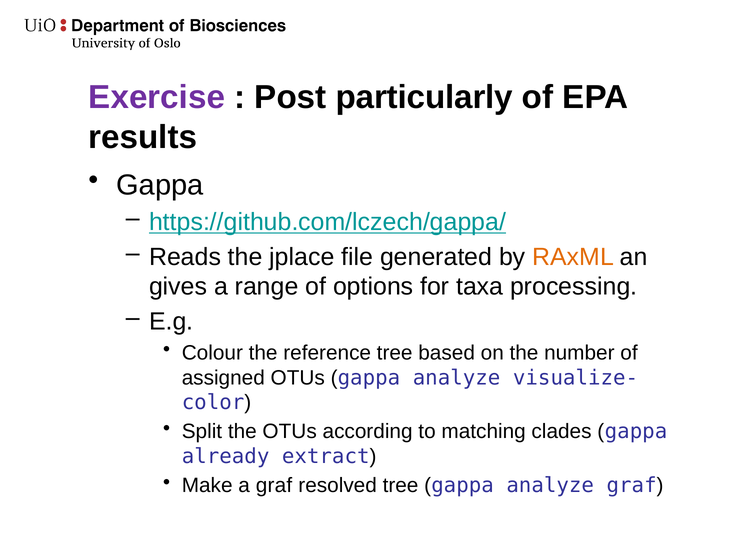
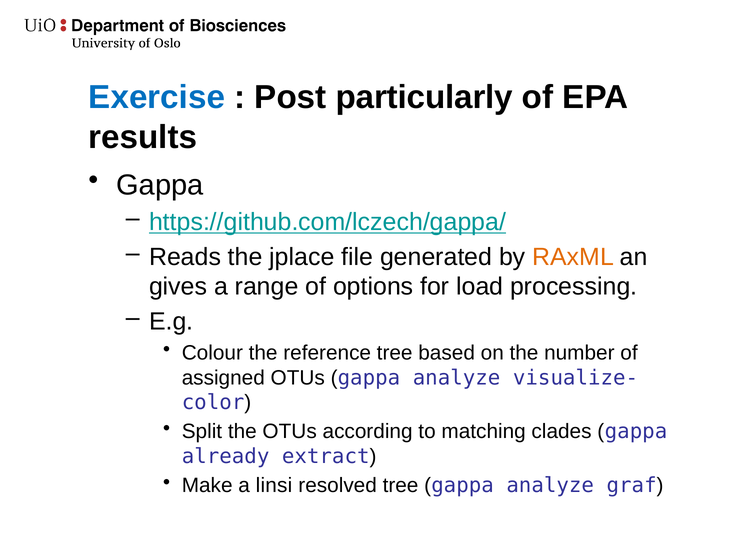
Exercise colour: purple -> blue
taxa: taxa -> load
a graf: graf -> linsi
